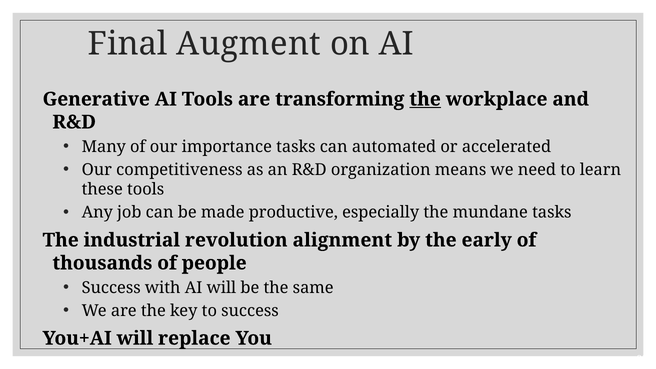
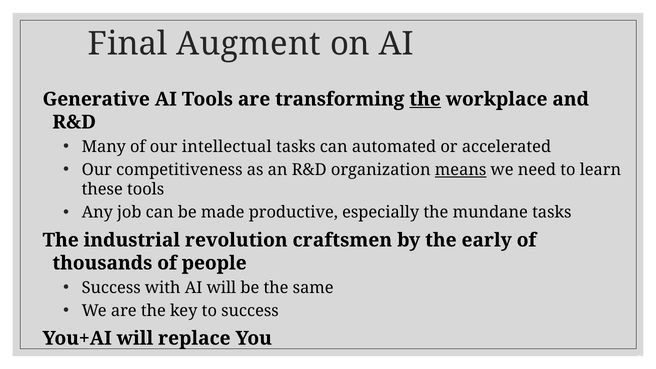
importance: importance -> intellectual
means underline: none -> present
alignment: alignment -> craftsmen
